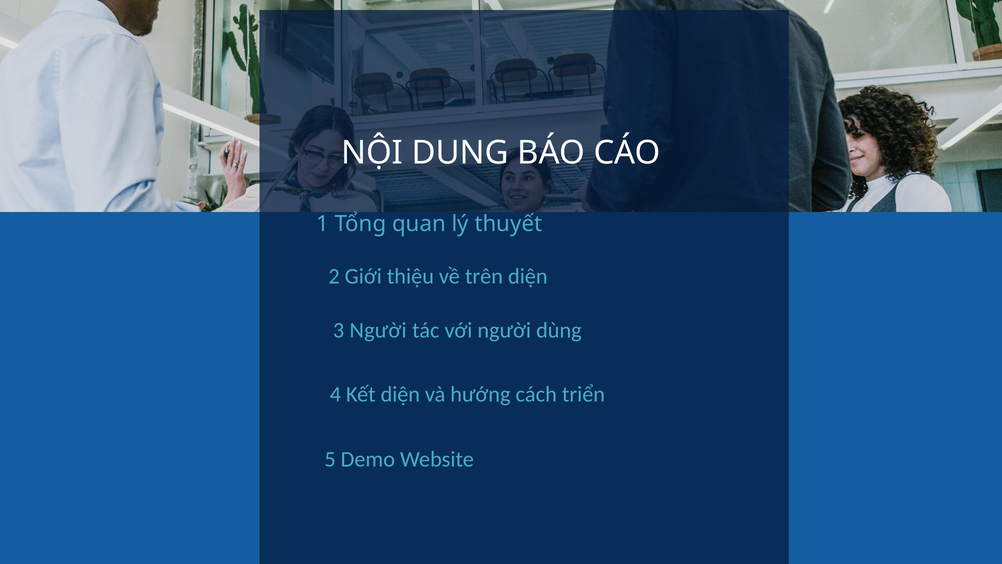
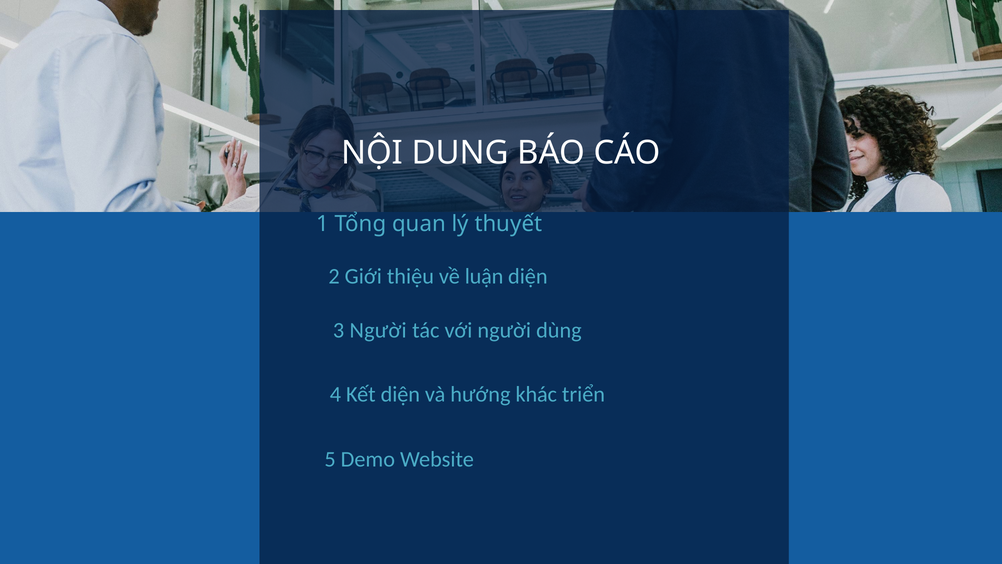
trên: trên -> luận
cách: cách -> khác
